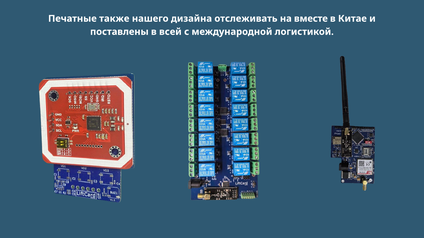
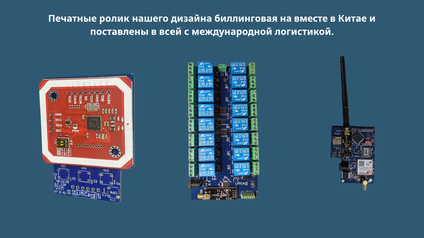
также: также -> ролик
отслеживать: отслеживать -> биллинговая
